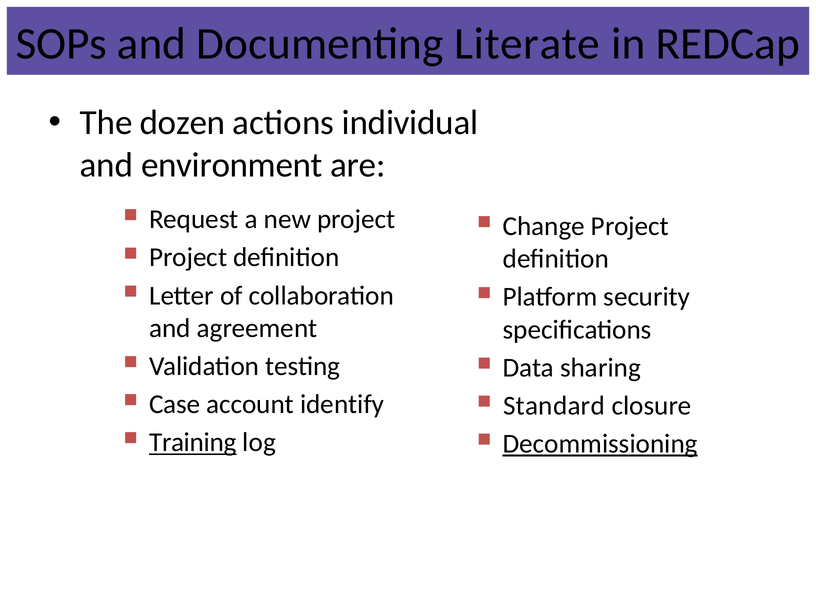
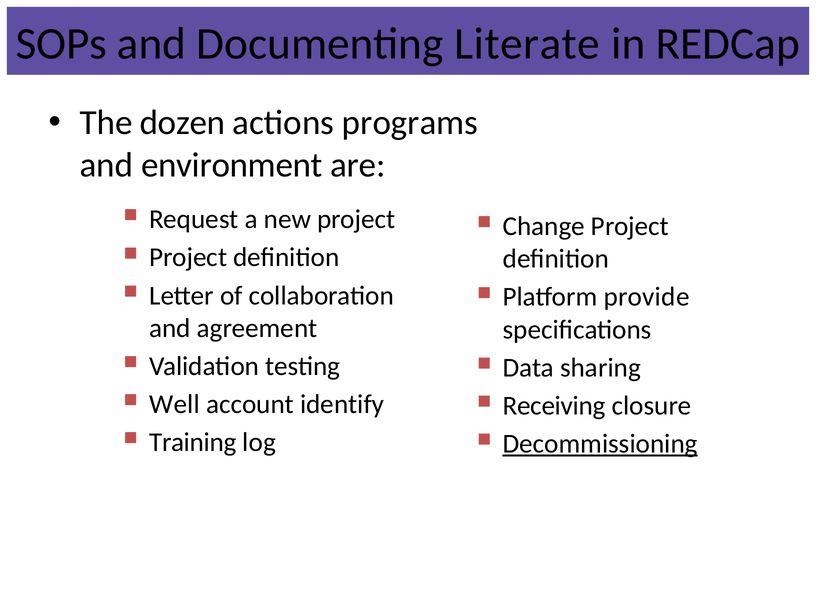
individual: individual -> programs
security: security -> provide
Case: Case -> Well
Standard: Standard -> Receiving
Training underline: present -> none
